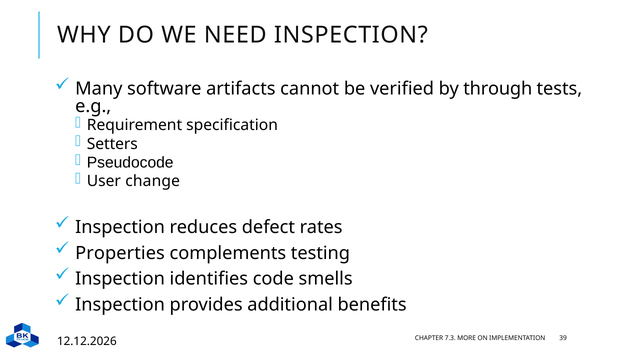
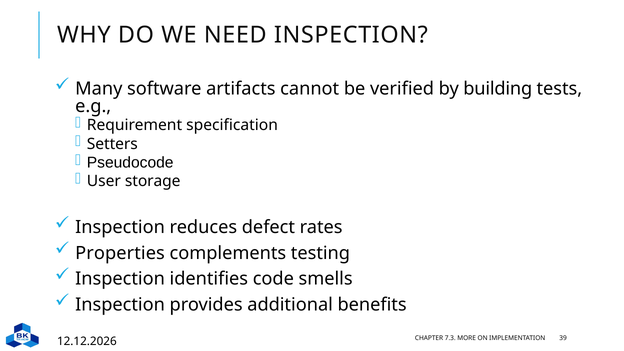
through: through -> building
change: change -> storage
